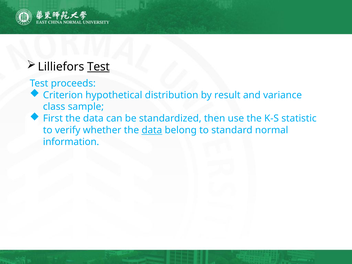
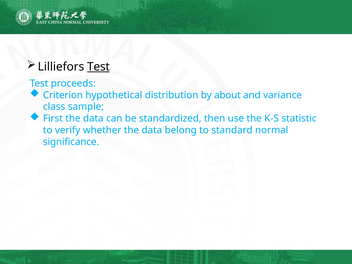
result: result -> about
data at (152, 130) underline: present -> none
information: information -> significance
